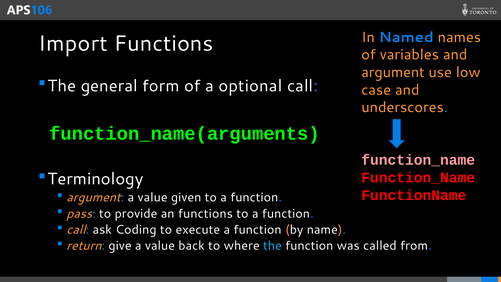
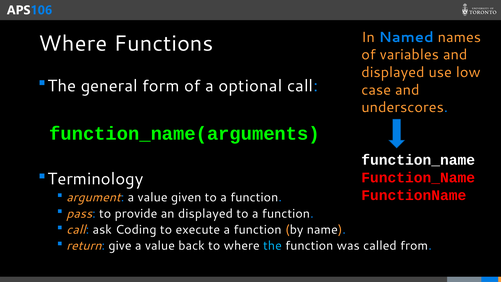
Import at (73, 43): Import -> Where
argument at (393, 72): argument -> displayed
function_name at (418, 160) colour: pink -> white
an functions: functions -> displayed
